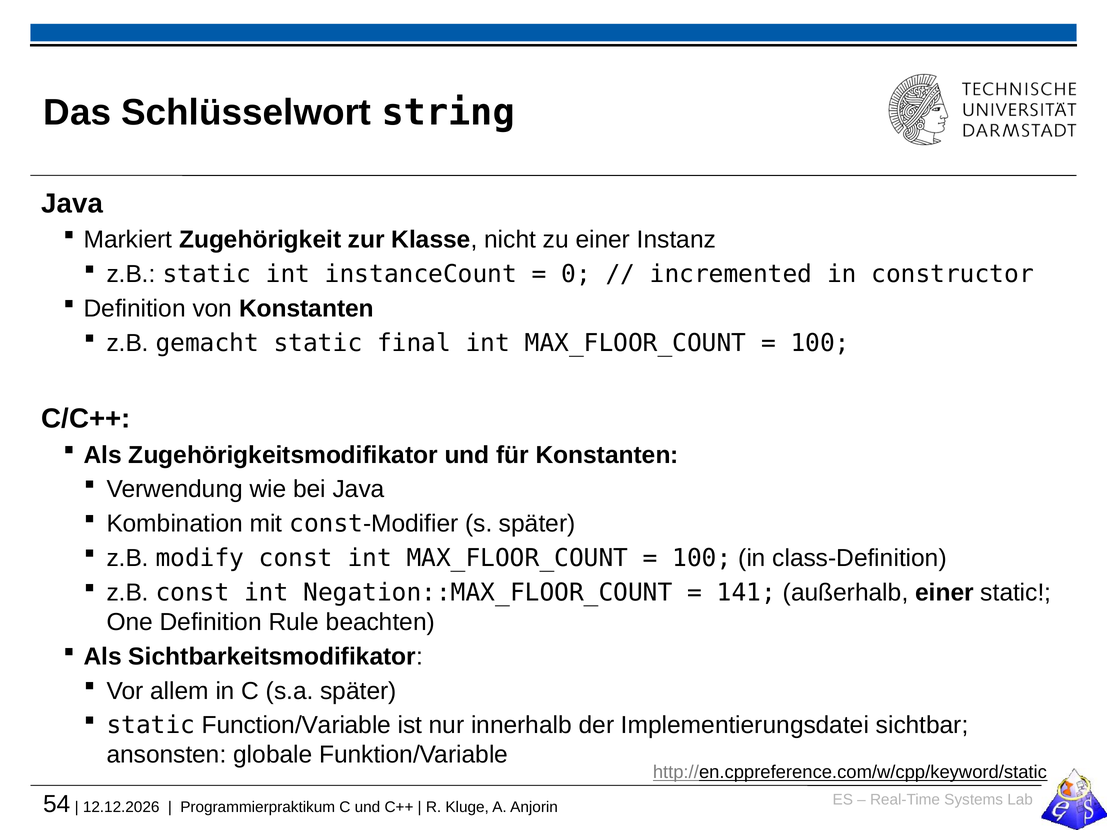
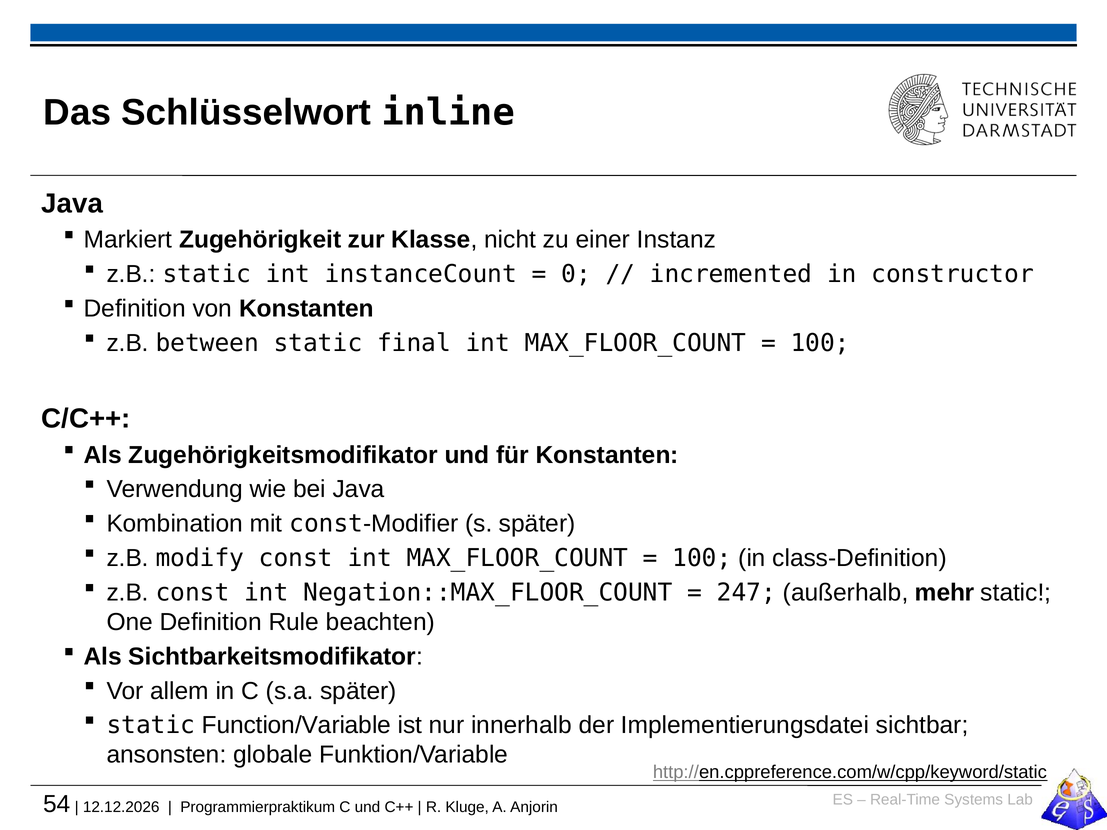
string: string -> inline
gemacht: gemacht -> between
141: 141 -> 247
außerhalb einer: einer -> mehr
